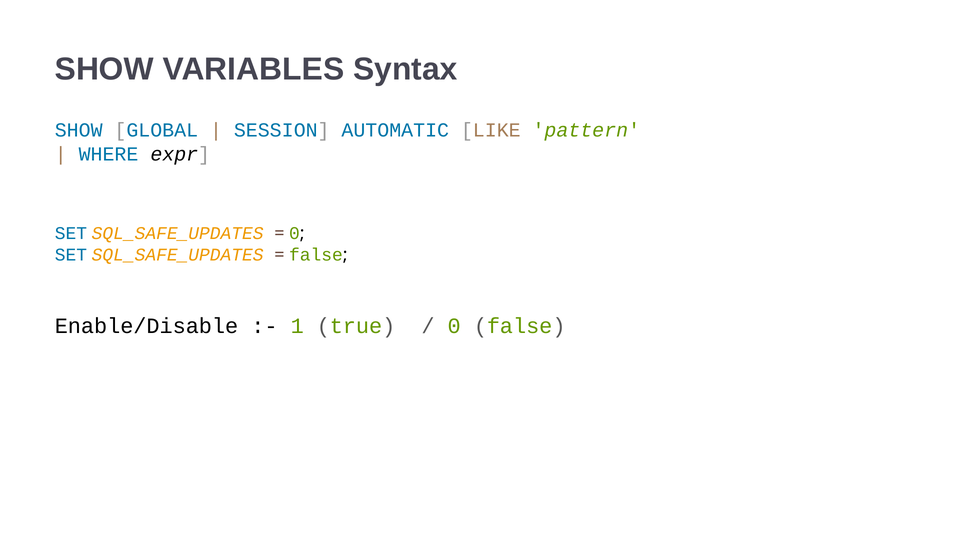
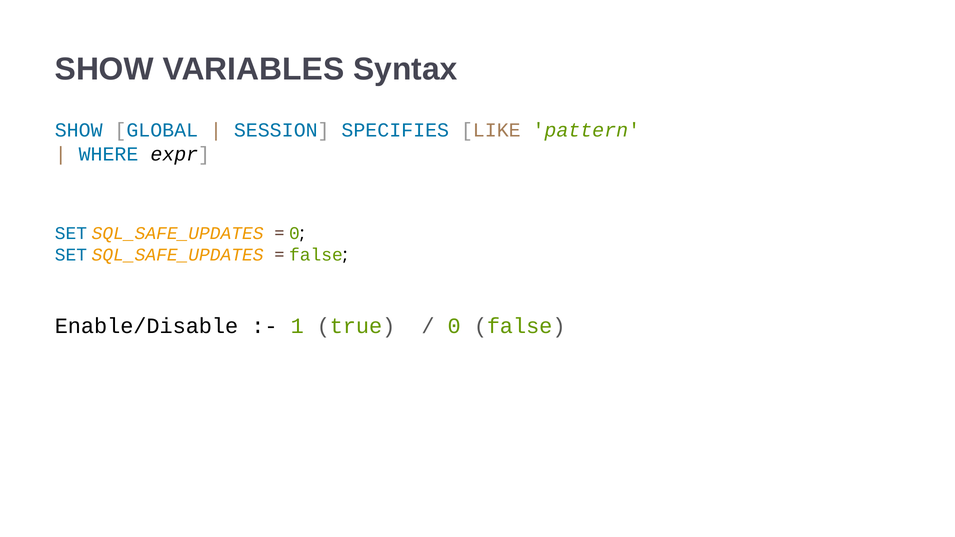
AUTOMATIC: AUTOMATIC -> SPECIFIES
